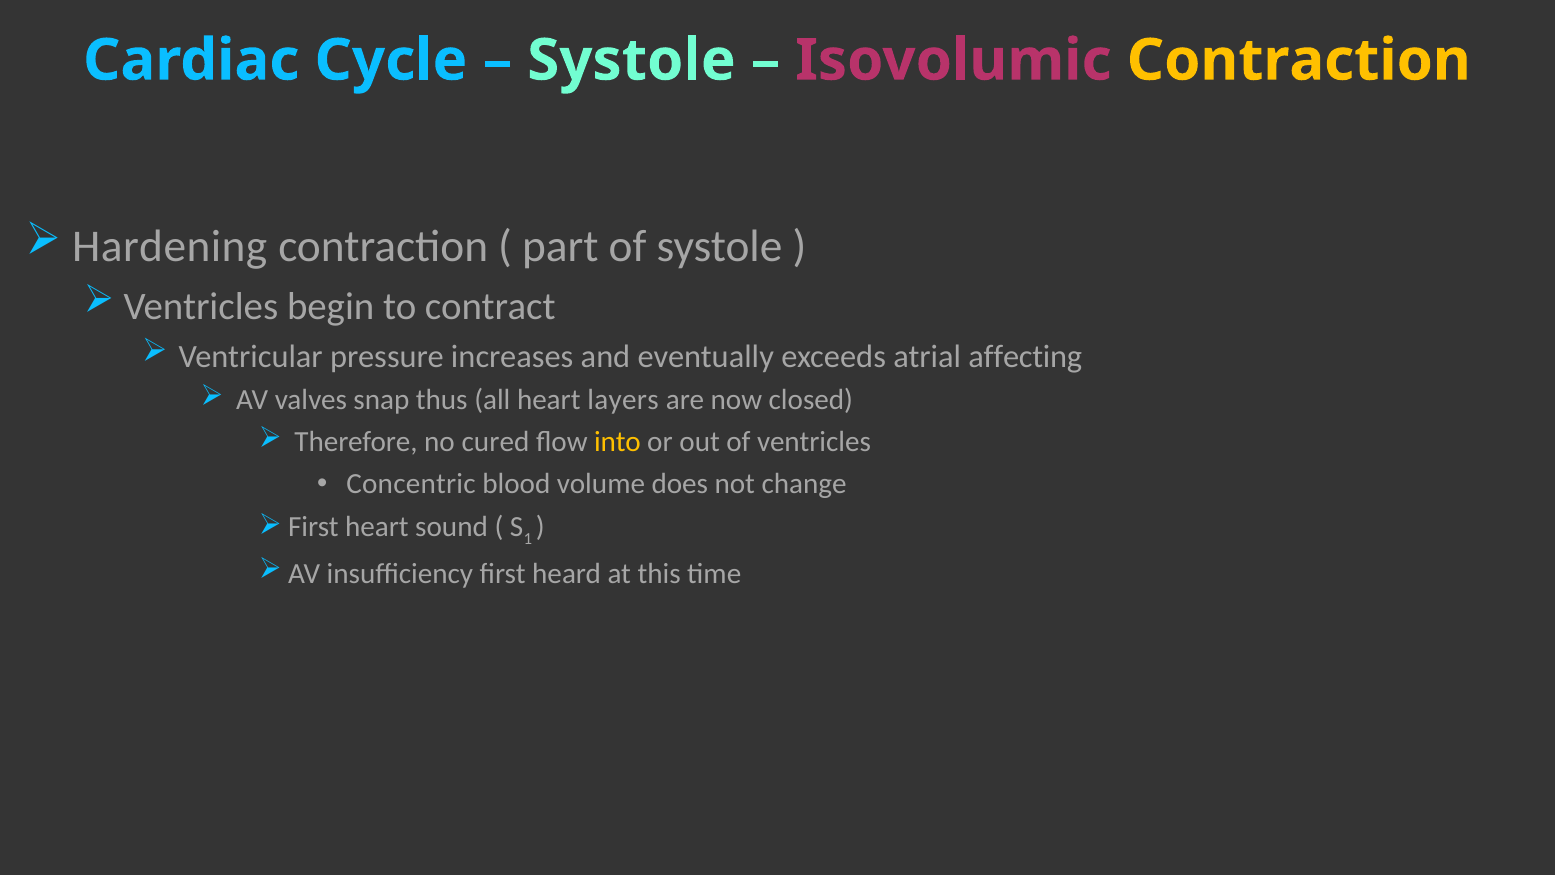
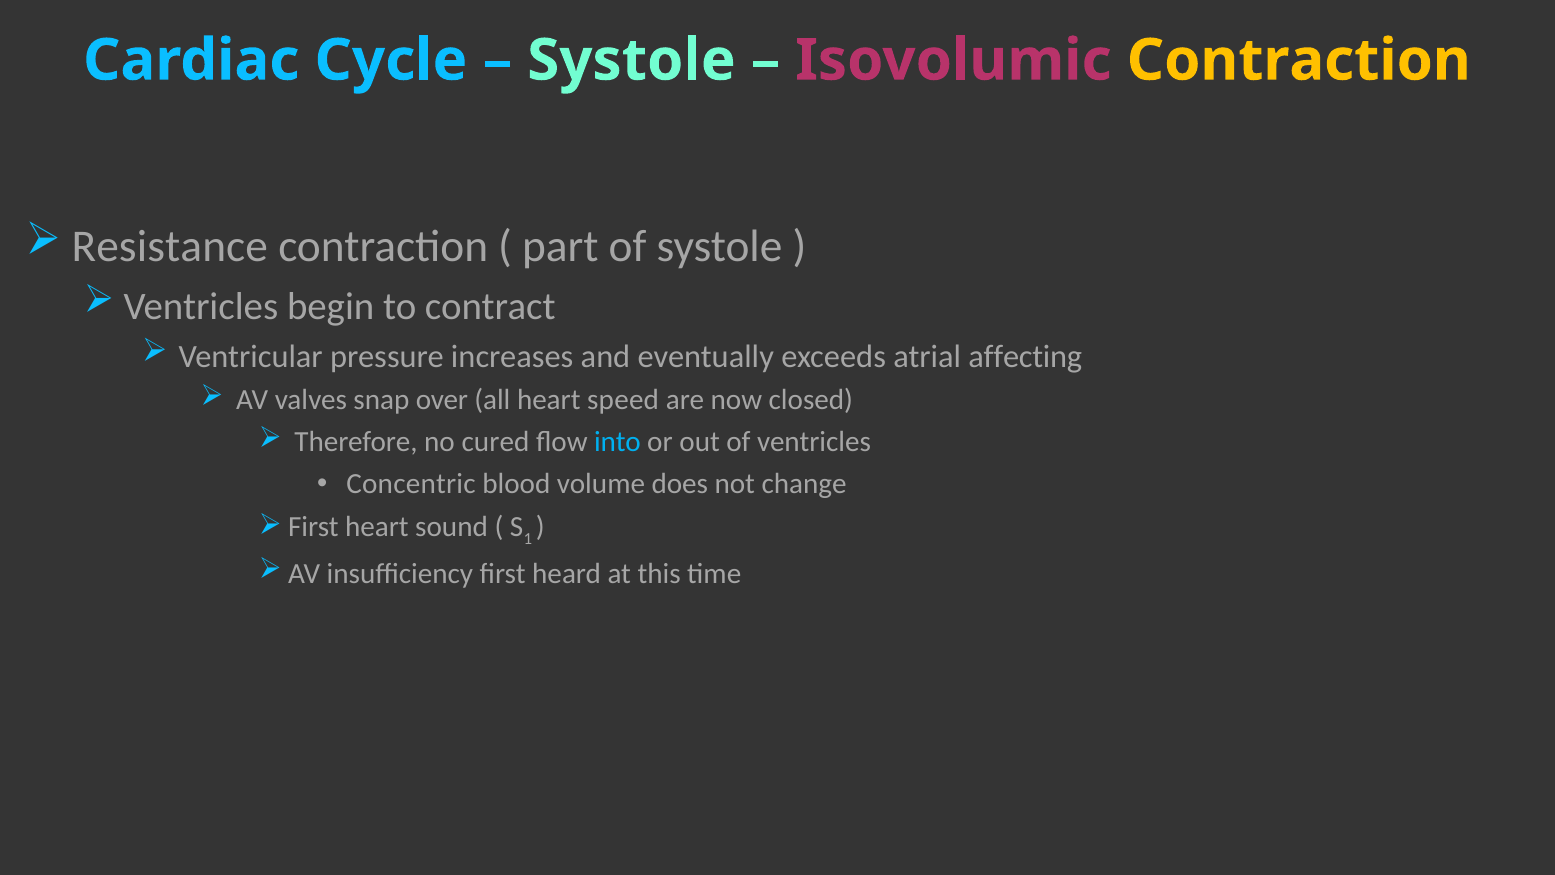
Hardening: Hardening -> Resistance
thus: thus -> over
layers: layers -> speed
into colour: yellow -> light blue
